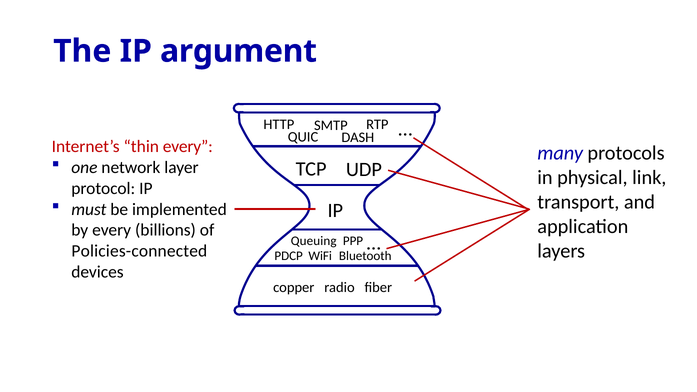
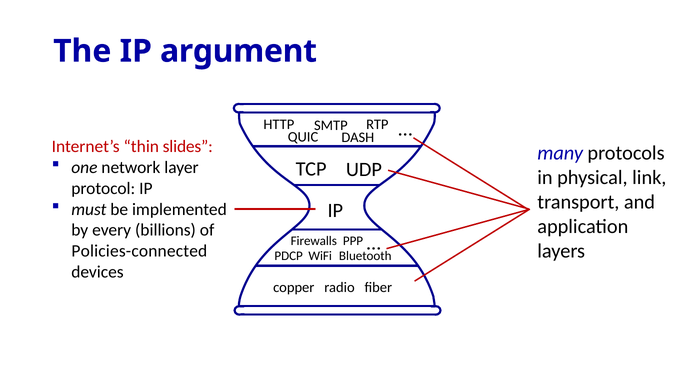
thin every: every -> slides
Queuing: Queuing -> Firewalls
